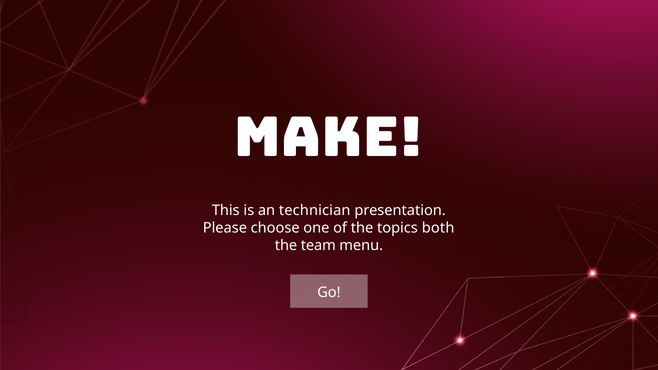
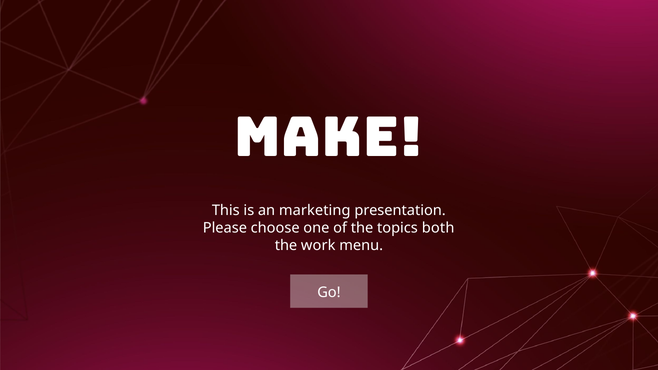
technician: technician -> marketing
team: team -> work
